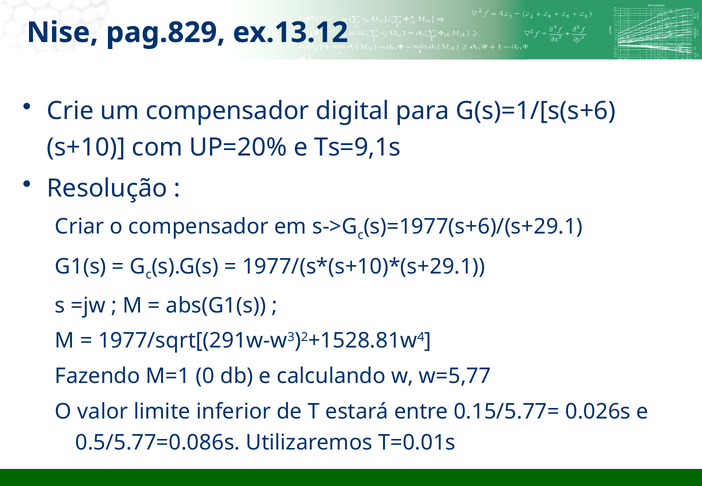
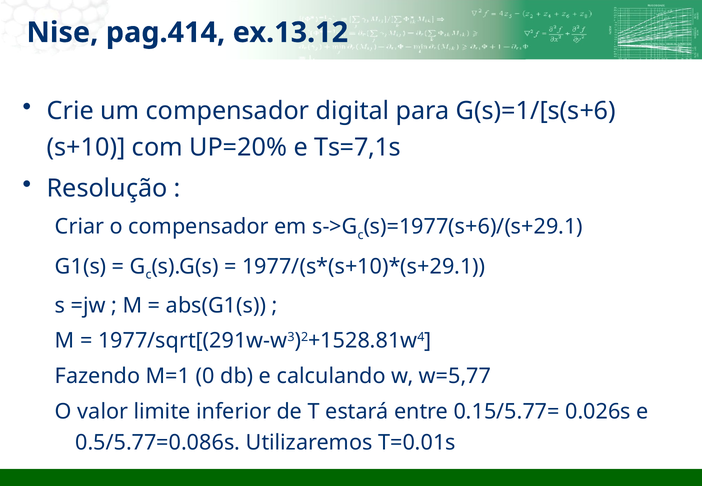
pag.829: pag.829 -> pag.414
Ts=9,1s: Ts=9,1s -> Ts=7,1s
